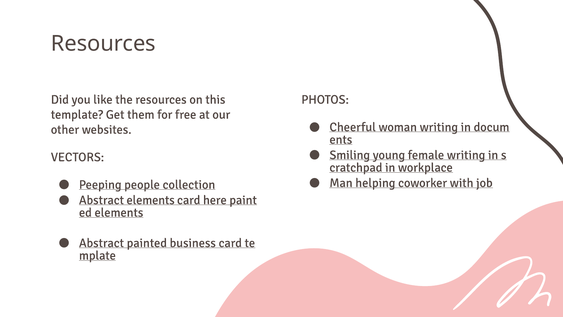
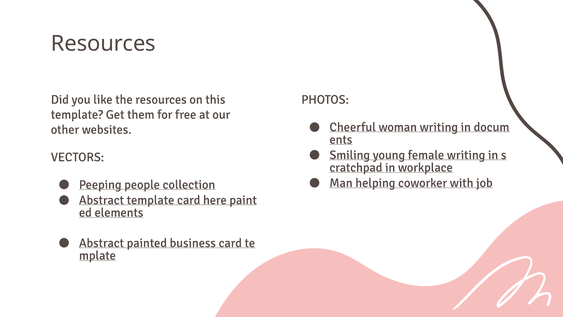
Abstract elements: elements -> template
